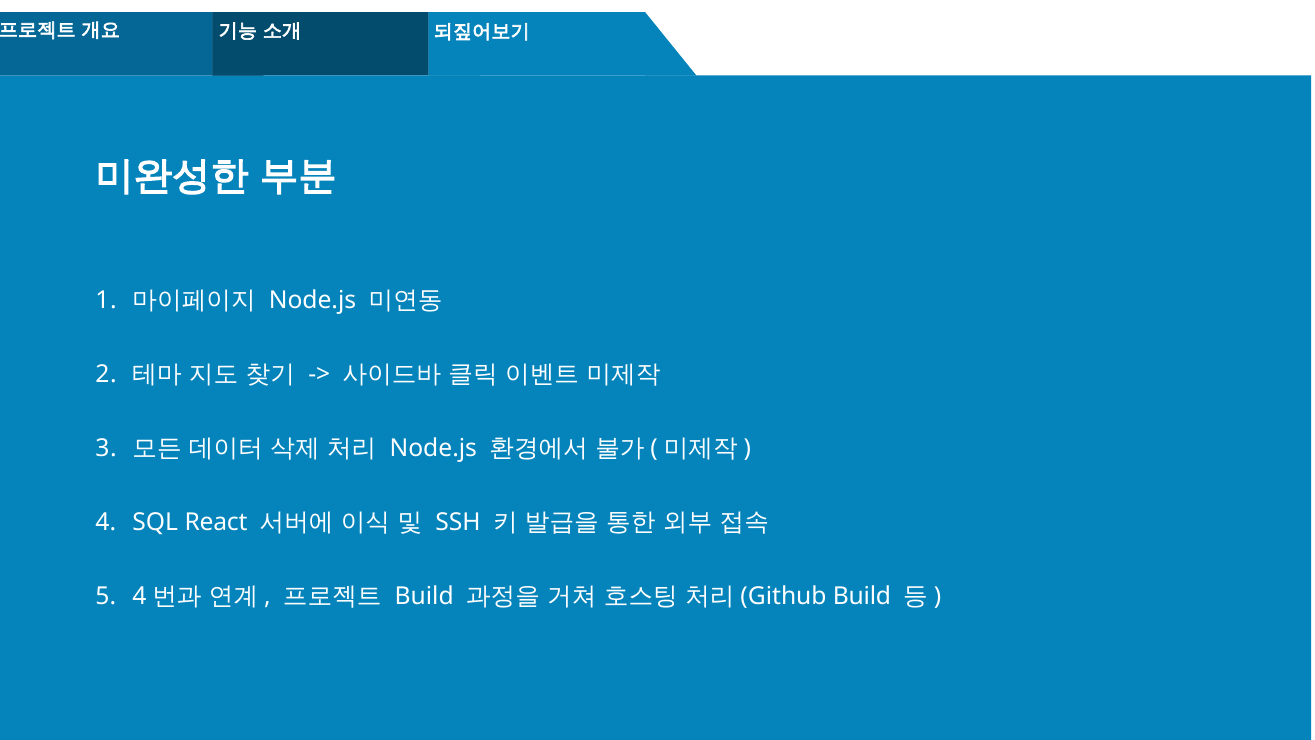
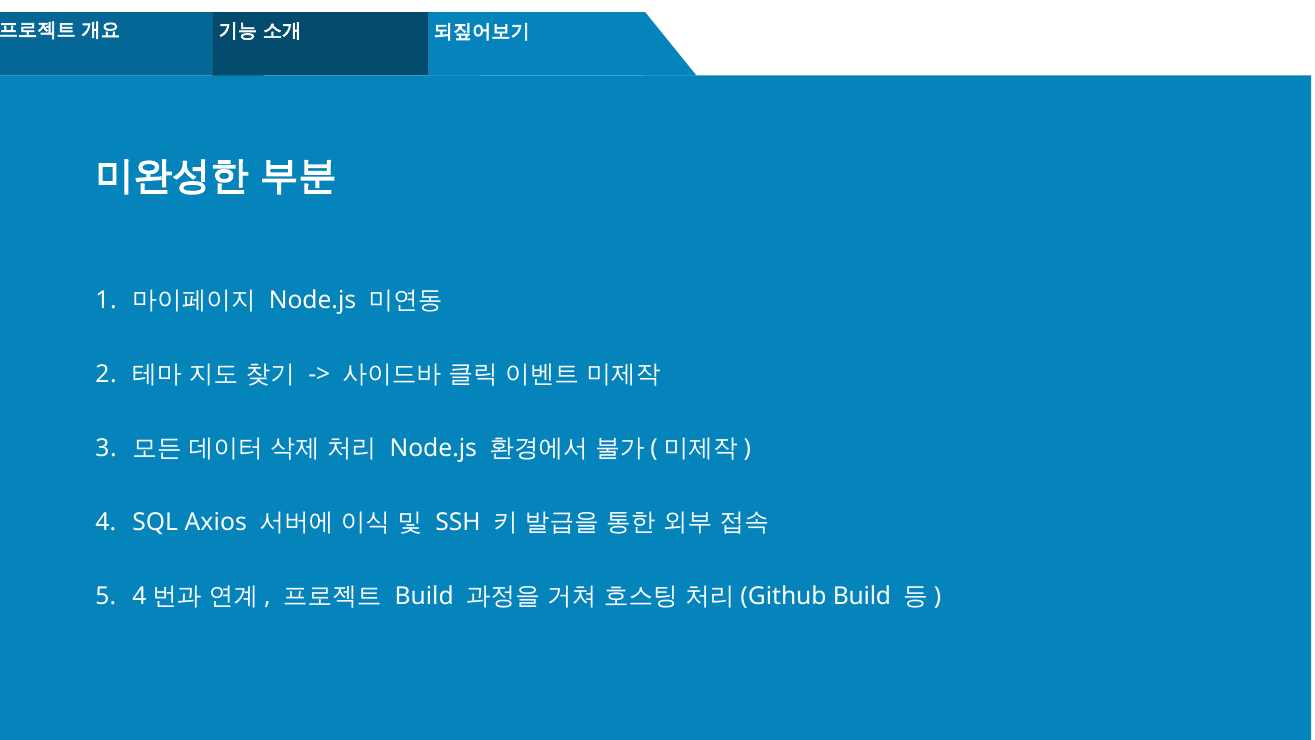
React: React -> Axios
